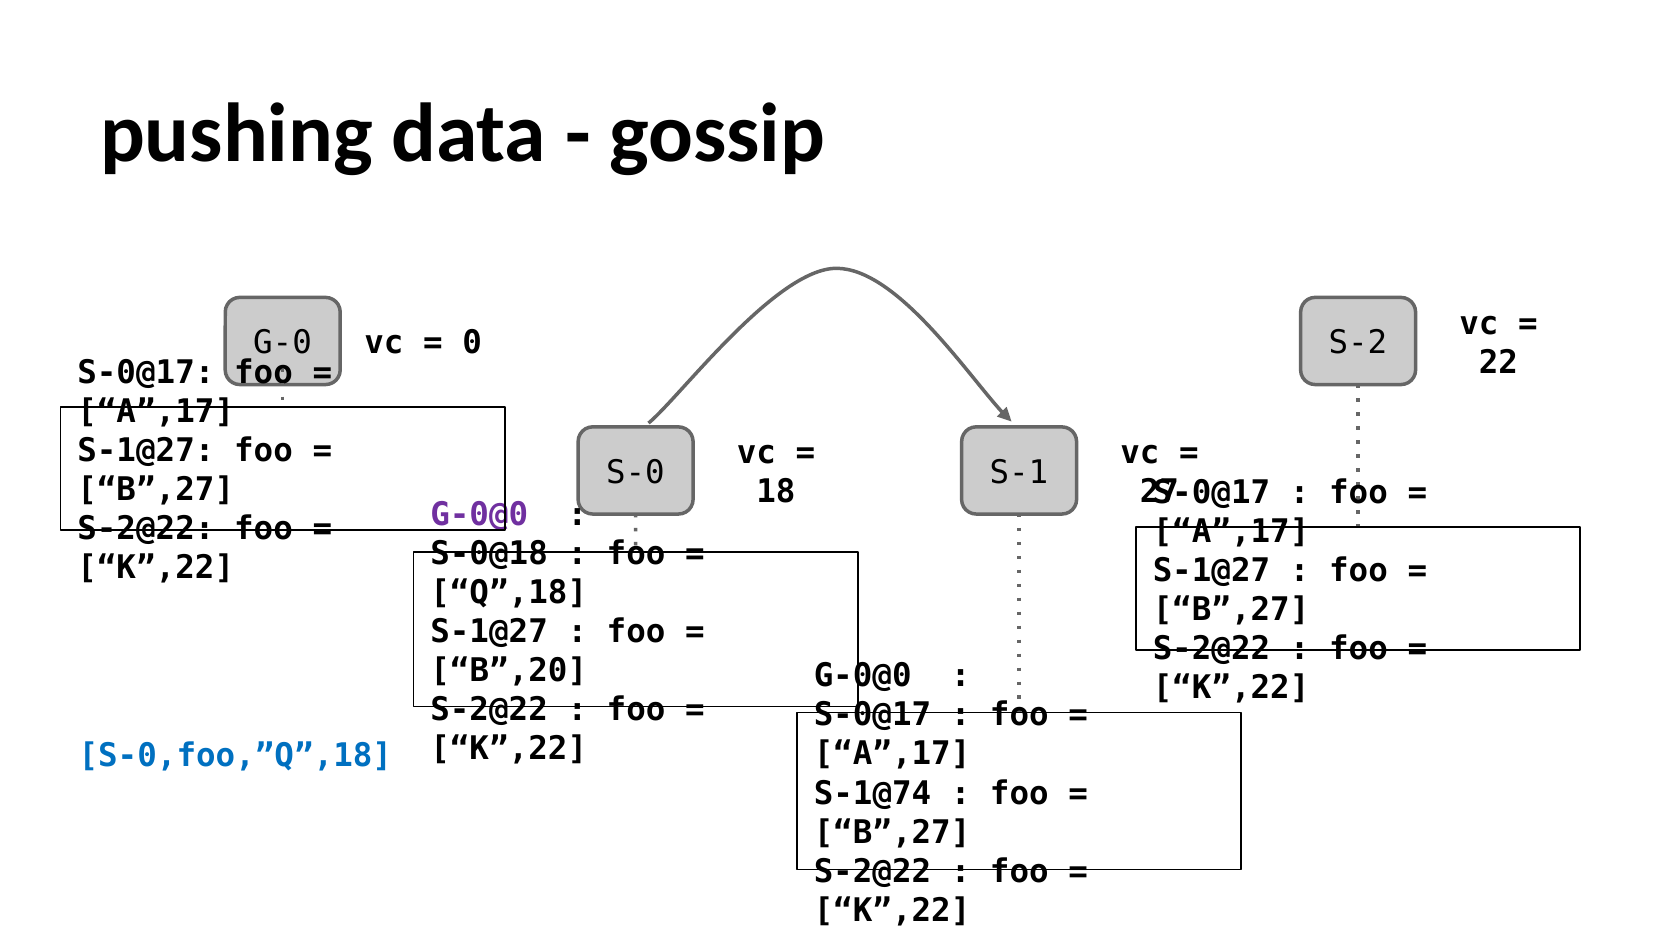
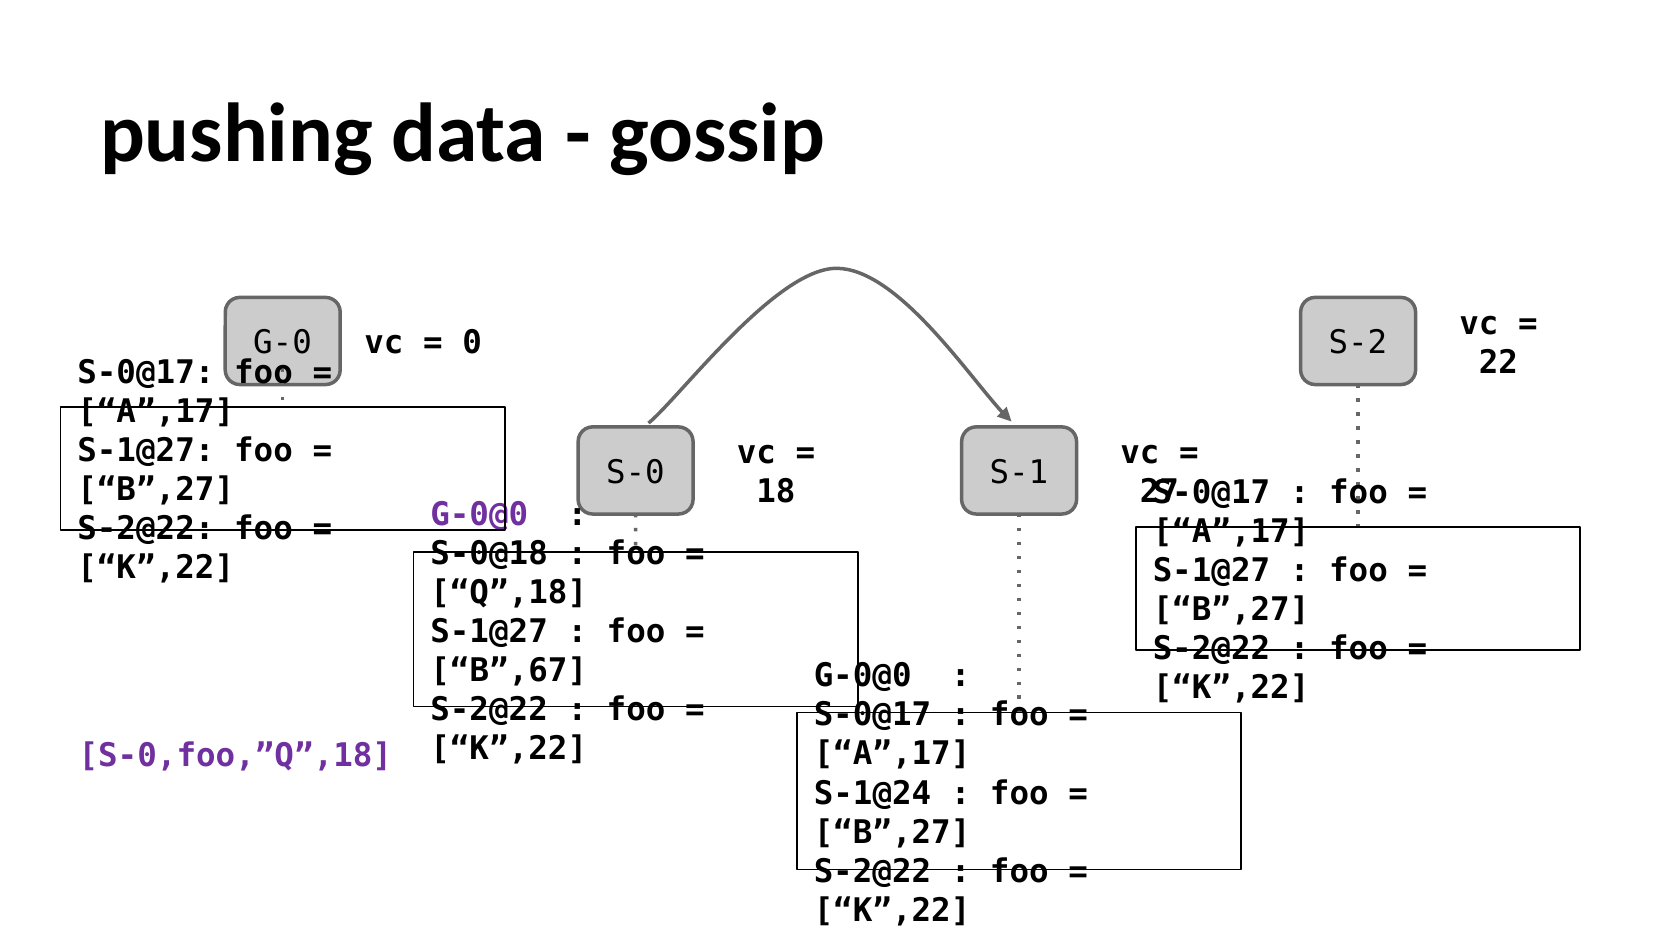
B”,20: B”,20 -> B”,67
S-0,foo,”Q”,18 colour: blue -> purple
S-1@74: S-1@74 -> S-1@24
